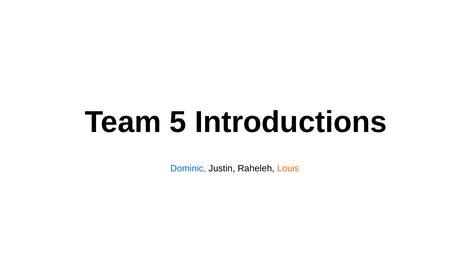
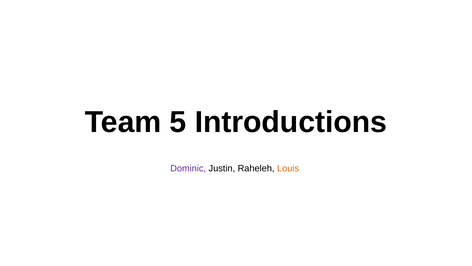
Dominic colour: blue -> purple
